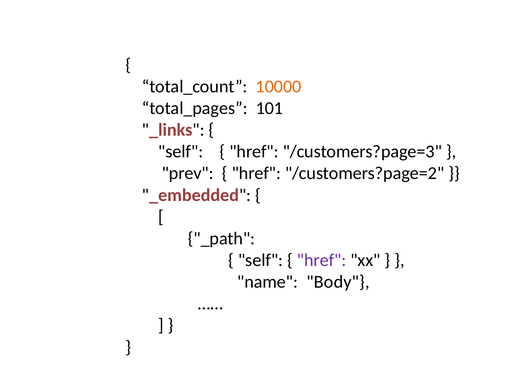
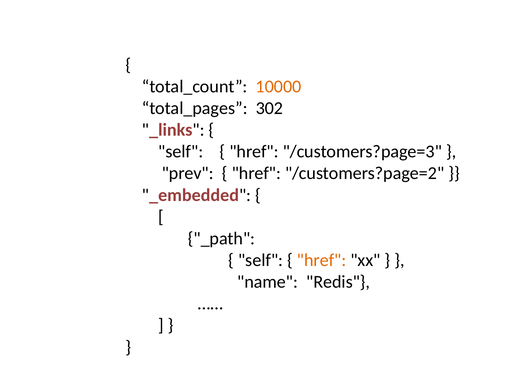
101: 101 -> 302
href at (322, 260) colour: purple -> orange
Body: Body -> Redis
